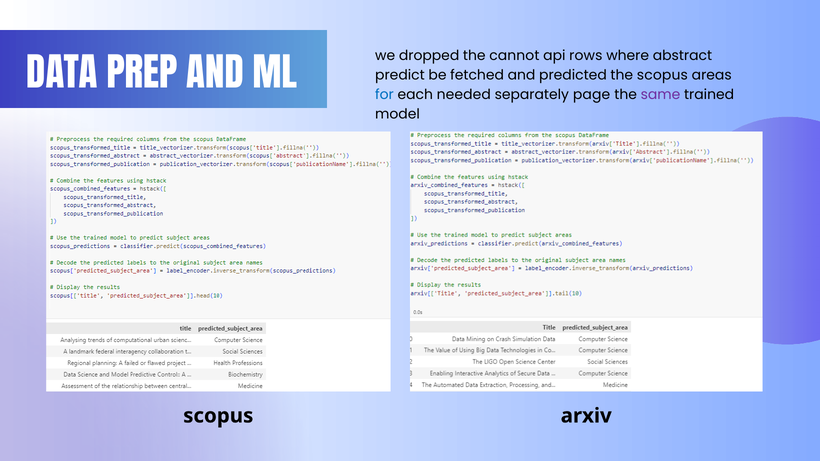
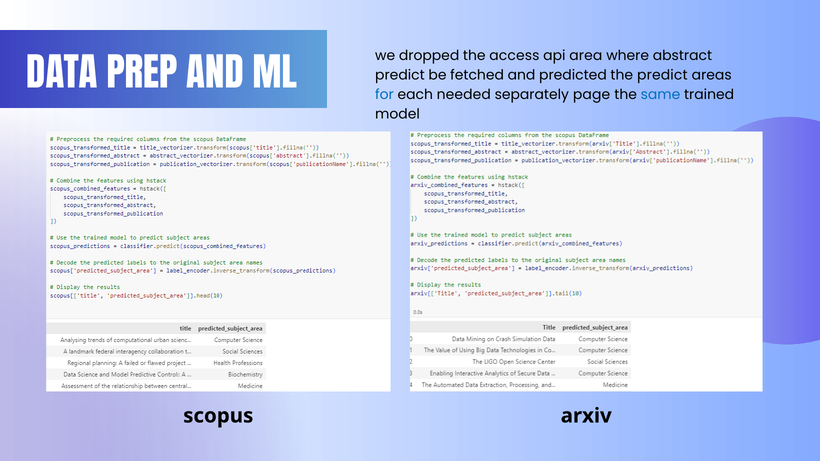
cannot: cannot -> access
rows: rows -> area
the scopus: scopus -> predict
same colour: purple -> blue
